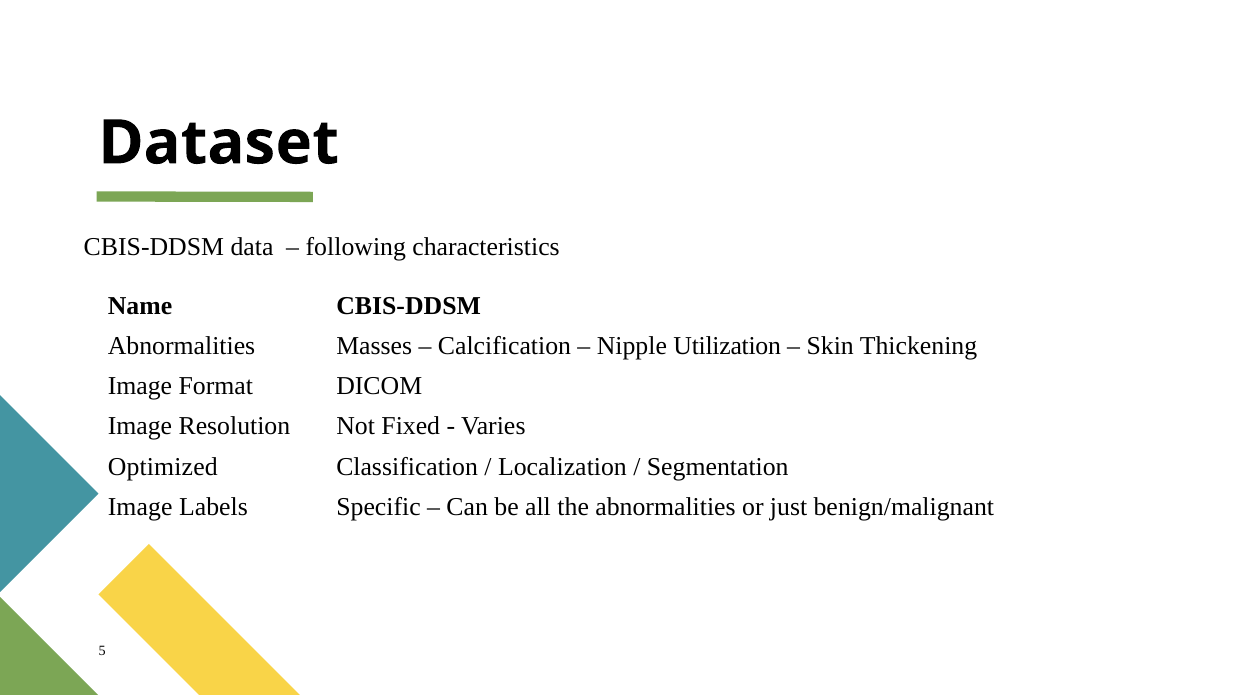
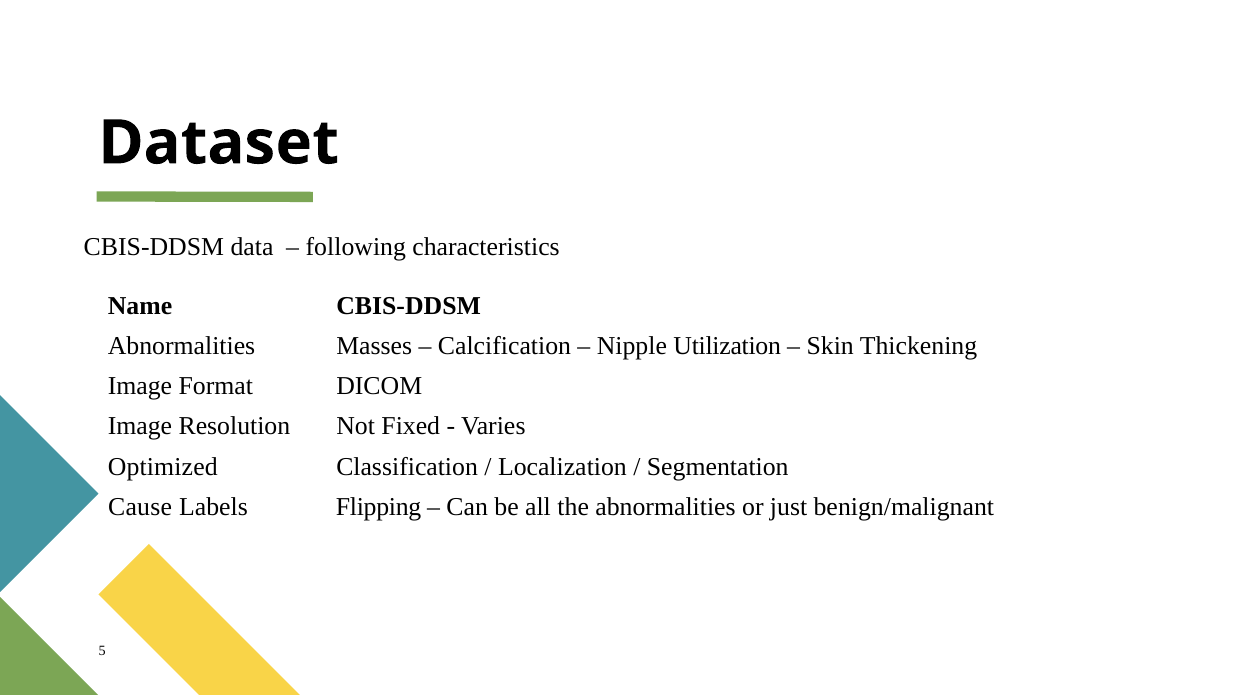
Image at (140, 507): Image -> Cause
Specific: Specific -> Flipping
